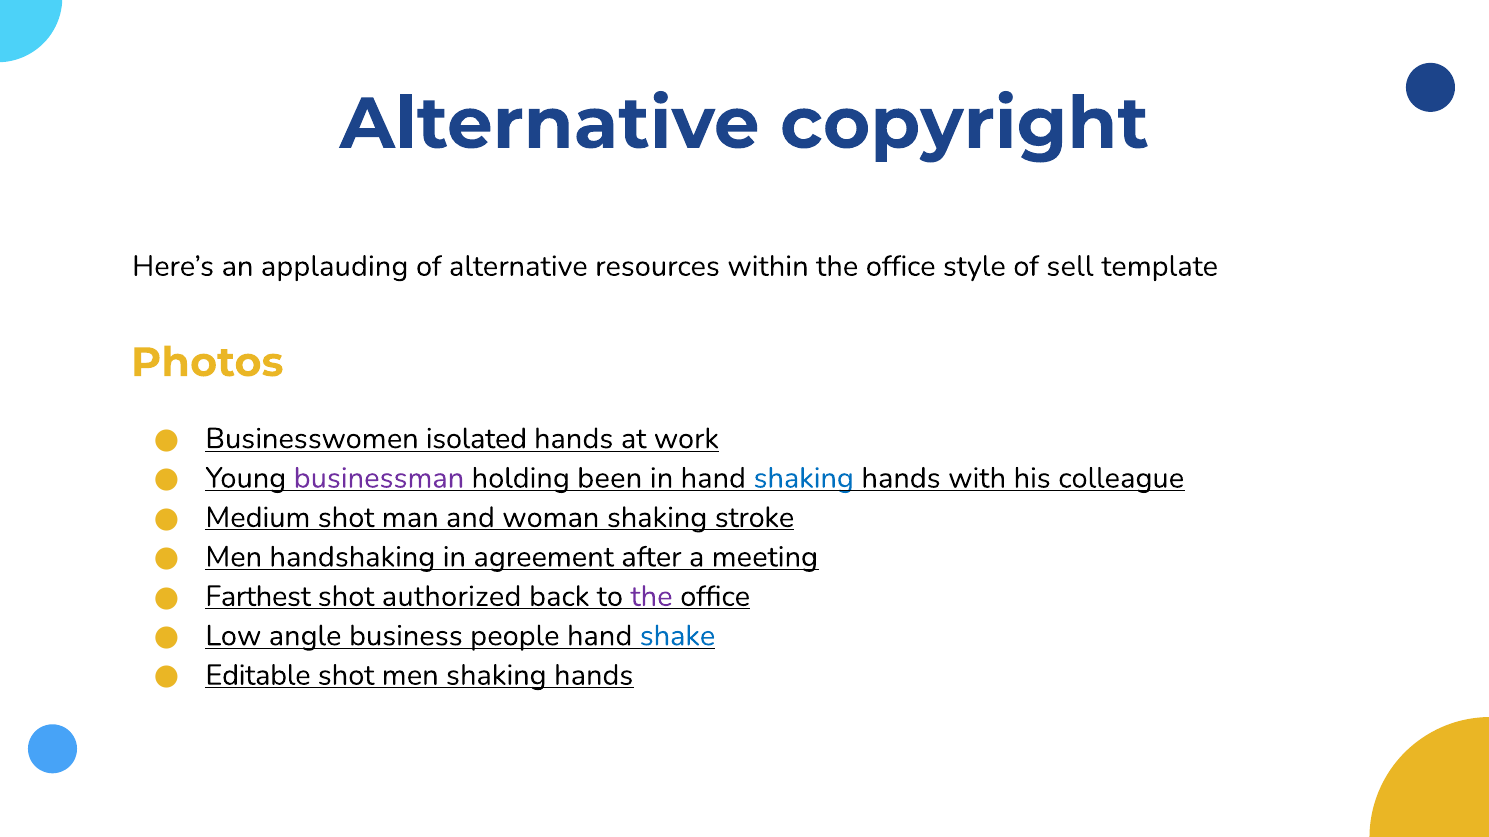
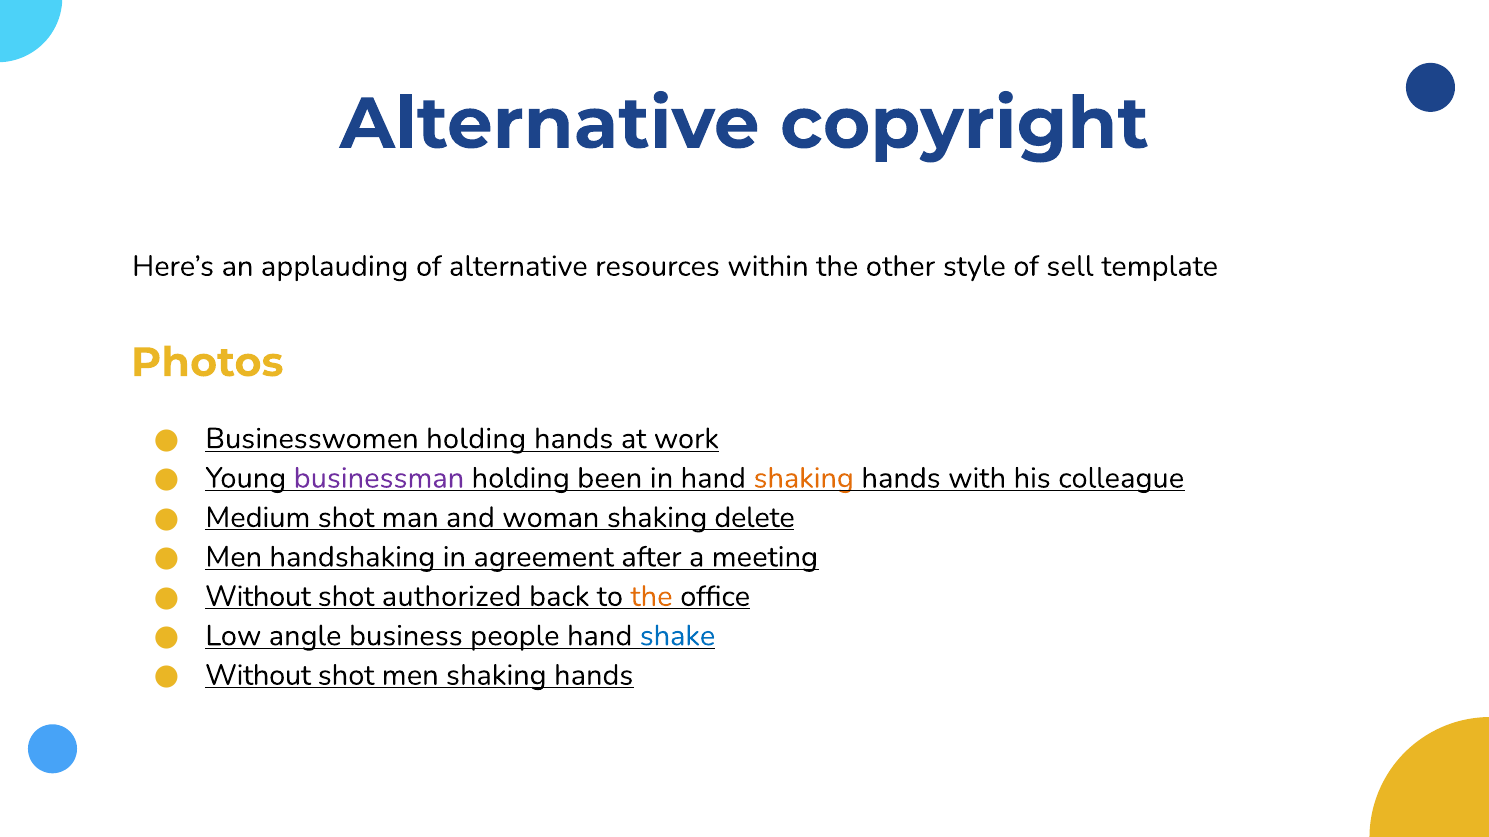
within the office: office -> other
Businesswomen isolated: isolated -> holding
shaking at (804, 478) colour: blue -> orange
stroke: stroke -> delete
Farthest at (258, 597): Farthest -> Without
the at (651, 597) colour: purple -> orange
Editable at (258, 676): Editable -> Without
